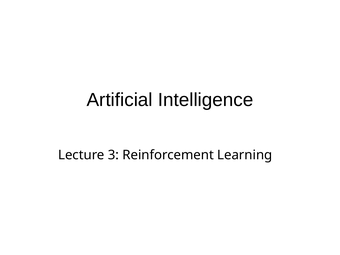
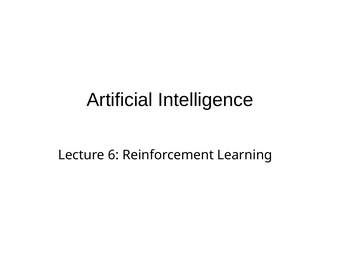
3: 3 -> 6
